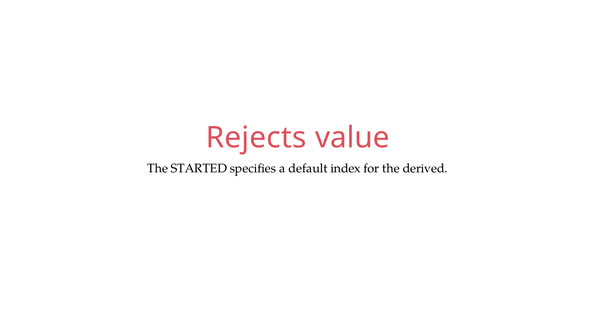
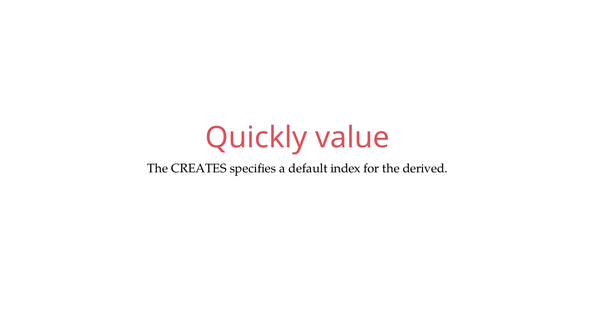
Rejects: Rejects -> Quickly
STARTED: STARTED -> CREATES
